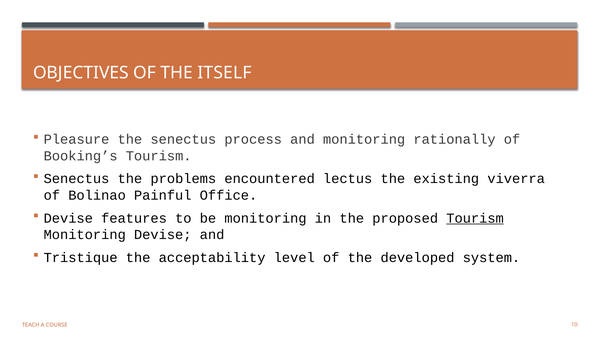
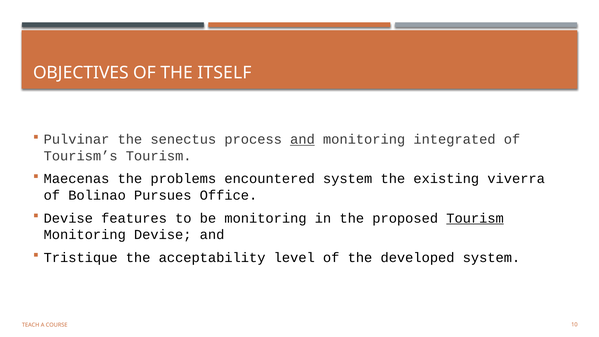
Pleasure: Pleasure -> Pulvinar
and at (302, 139) underline: none -> present
rationally: rationally -> integrated
Booking’s: Booking’s -> Tourism’s
Senectus at (77, 179): Senectus -> Maecenas
encountered lectus: lectus -> system
Painful: Painful -> Pursues
